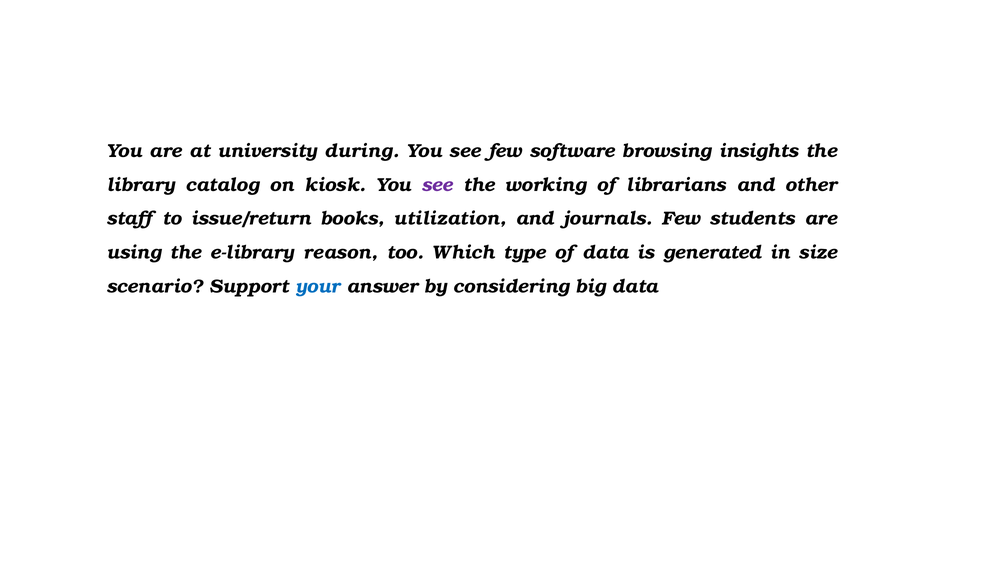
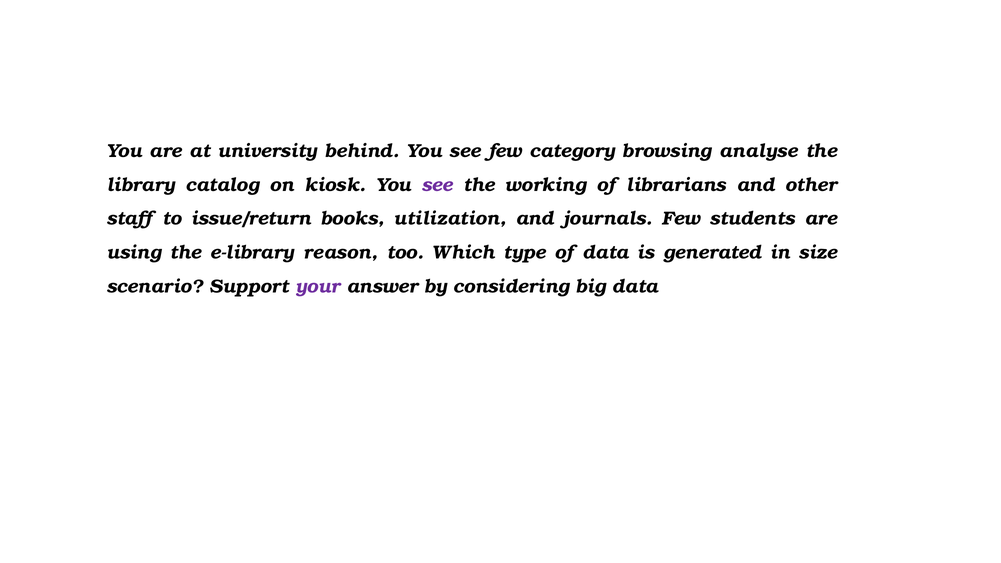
during: during -> behind
software: software -> category
insights: insights -> analyse
your colour: blue -> purple
